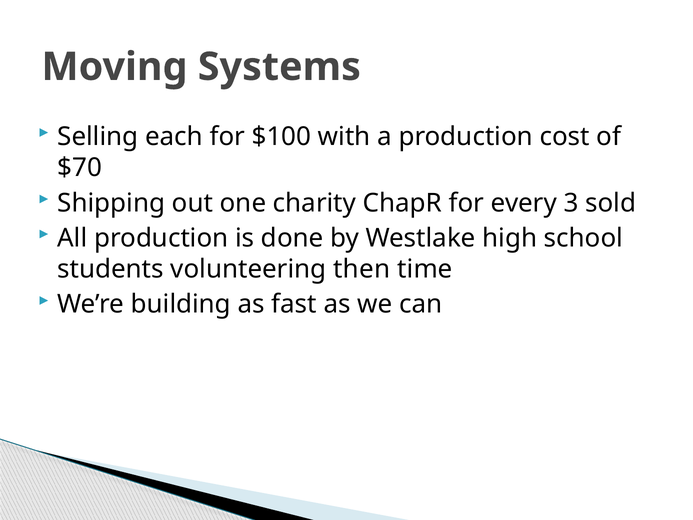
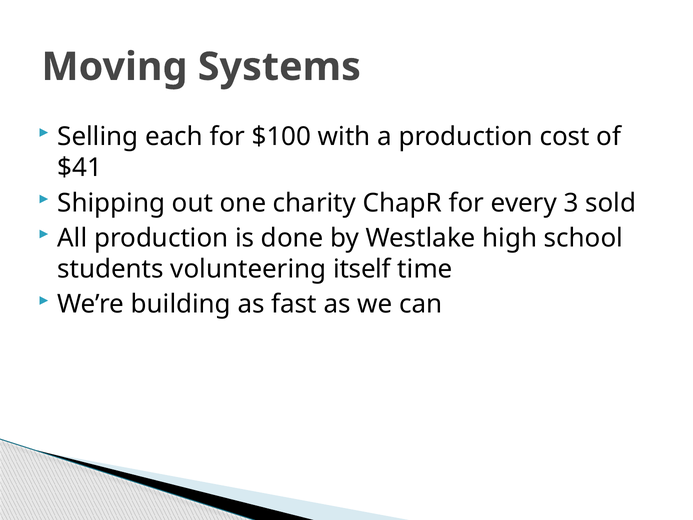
$70: $70 -> $41
then: then -> itself
